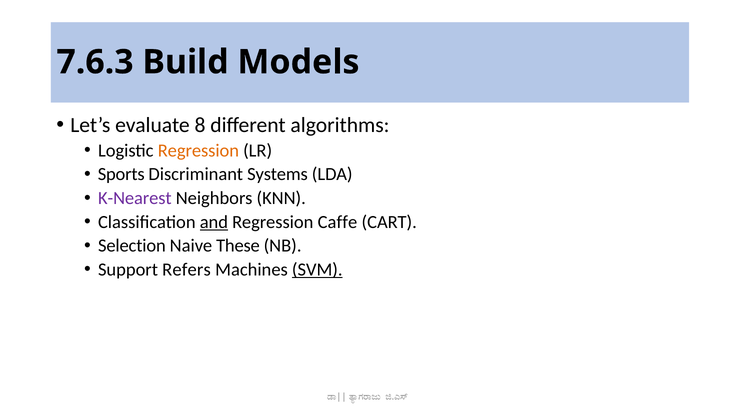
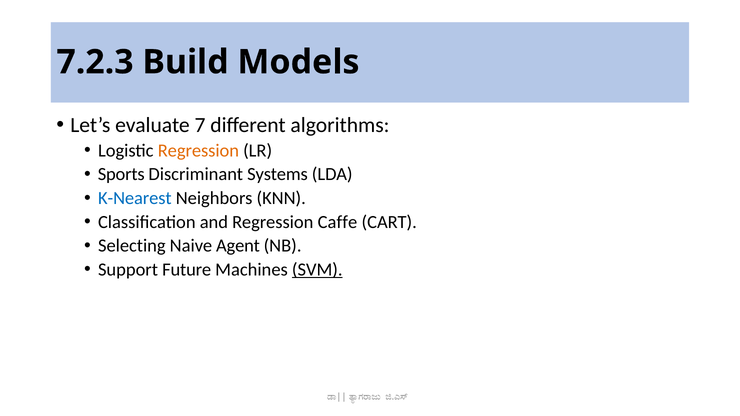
7.6.3: 7.6.3 -> 7.2.3
8: 8 -> 7
K-Nearest colour: purple -> blue
and underline: present -> none
Selection: Selection -> Selecting
These: These -> Agent
Refers: Refers -> Future
